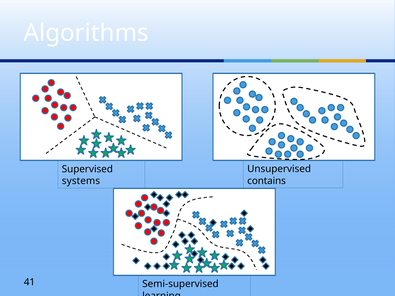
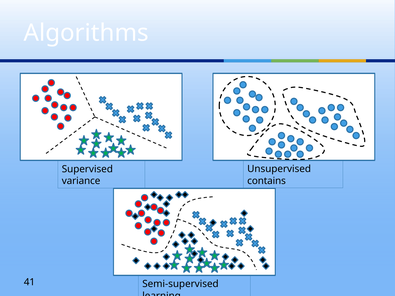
systems: systems -> variance
